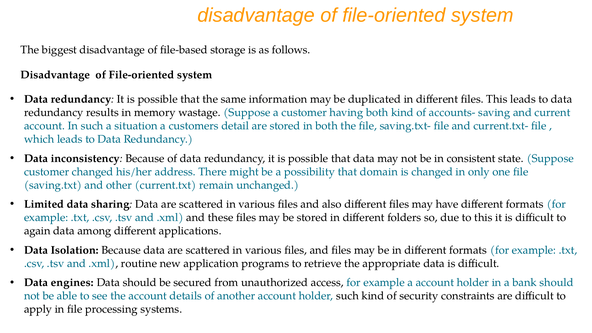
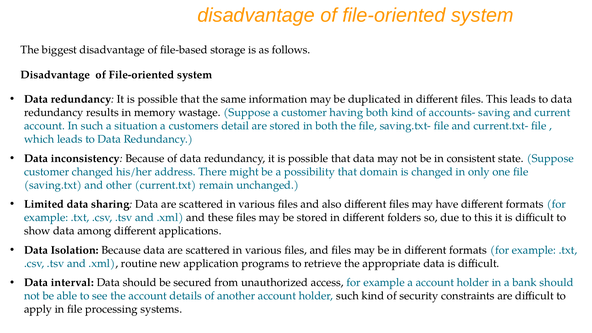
again: again -> show
engines: engines -> interval
